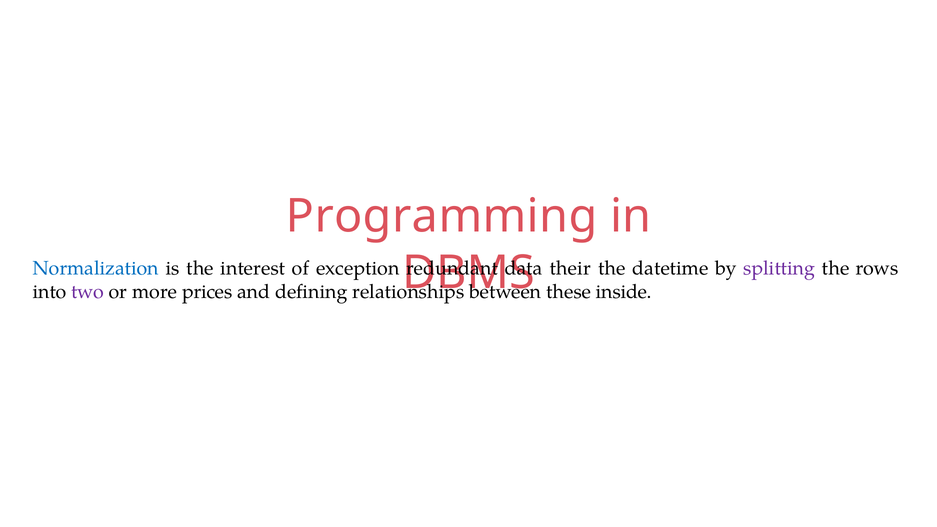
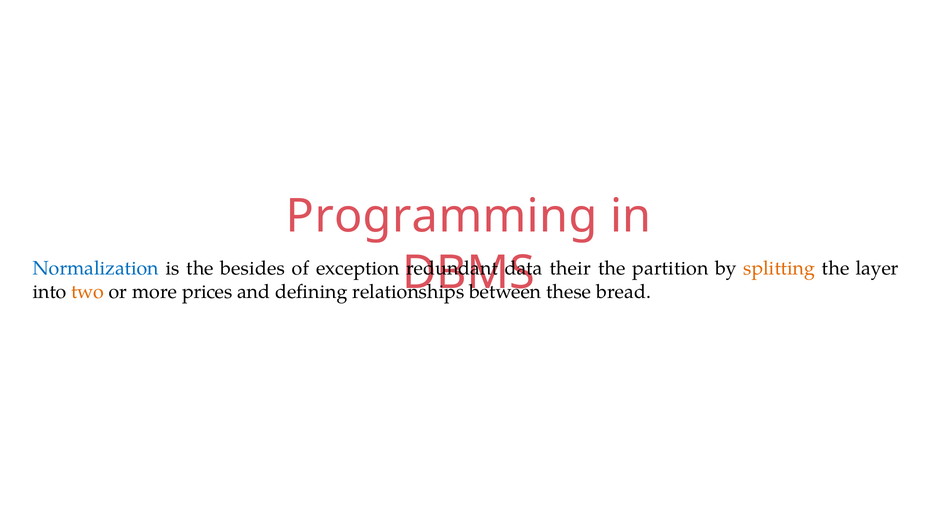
interest: interest -> besides
datetime: datetime -> partition
splitting colour: purple -> orange
rows: rows -> layer
two colour: purple -> orange
inside: inside -> bread
